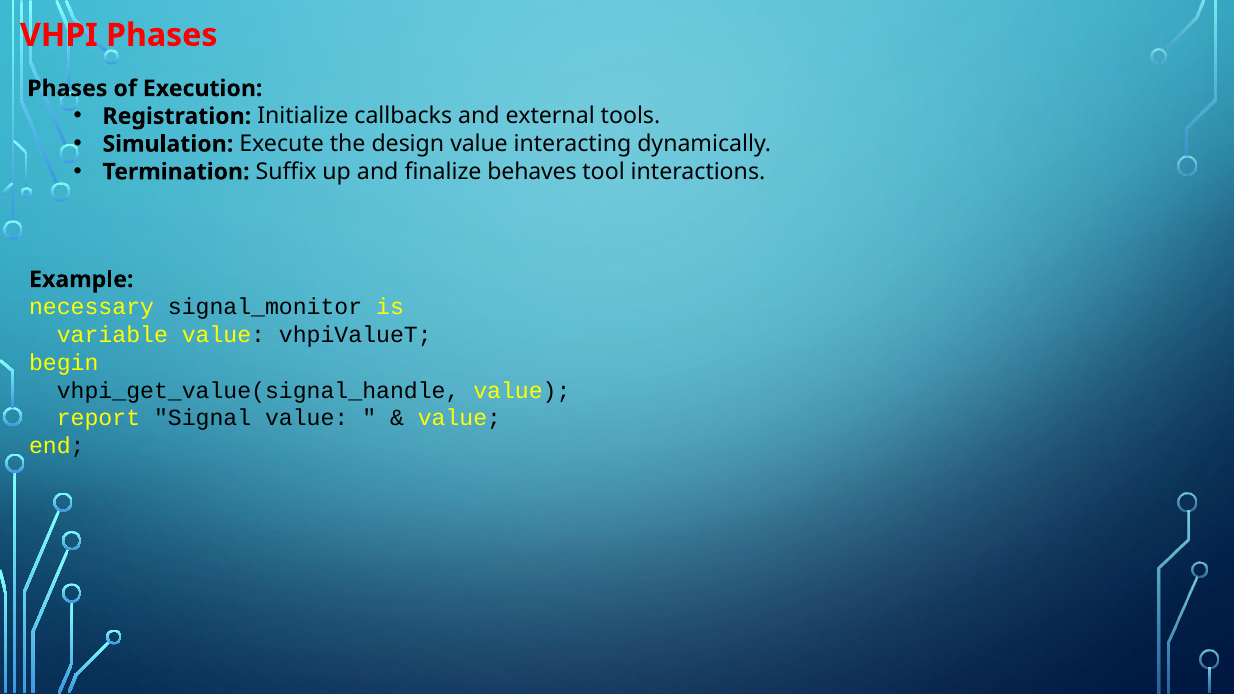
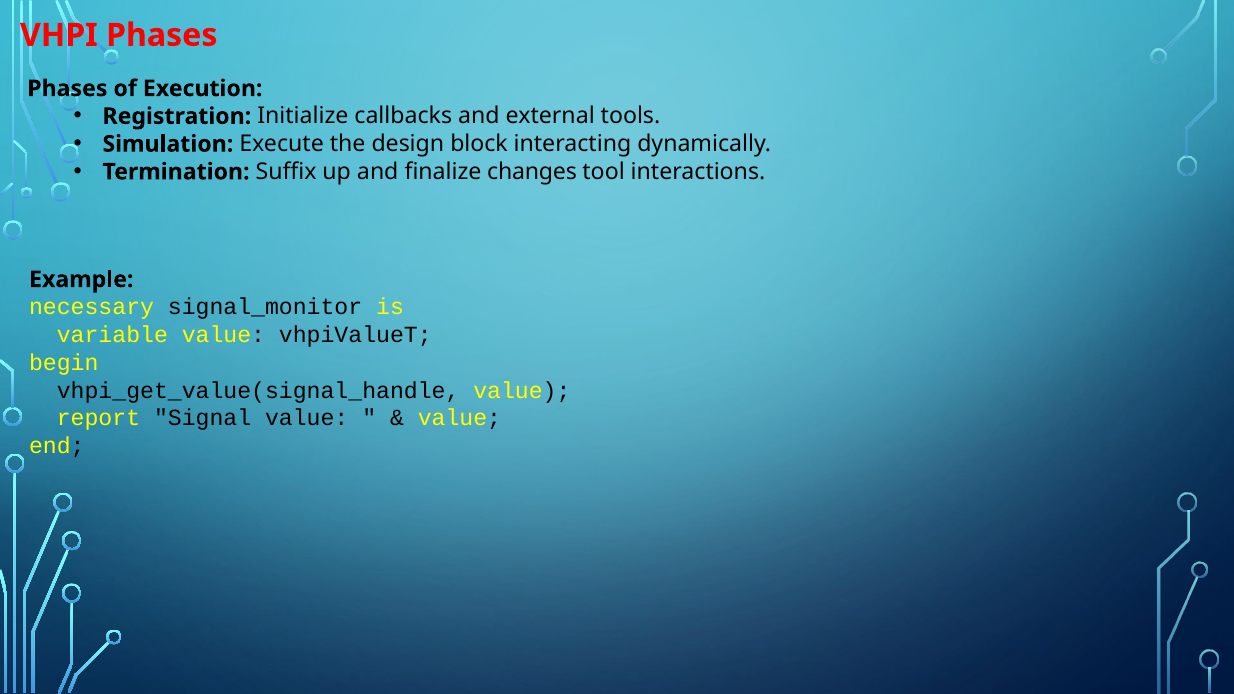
design value: value -> block
behaves: behaves -> changes
